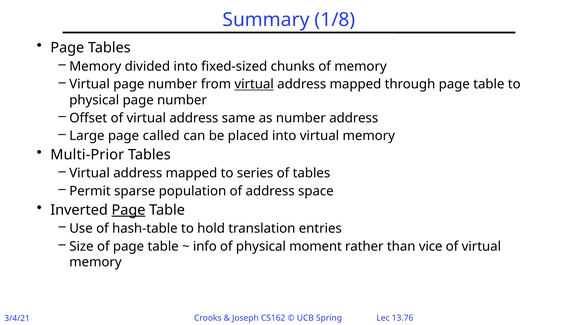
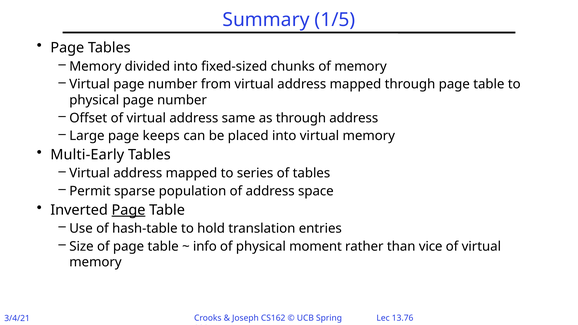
1/8: 1/8 -> 1/5
virtual at (254, 84) underline: present -> none
as number: number -> through
called: called -> keeps
Multi-Prior: Multi-Prior -> Multi-Early
